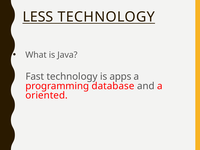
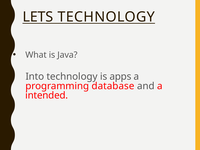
LESS: LESS -> LETS
Fast: Fast -> Into
oriented: oriented -> intended
